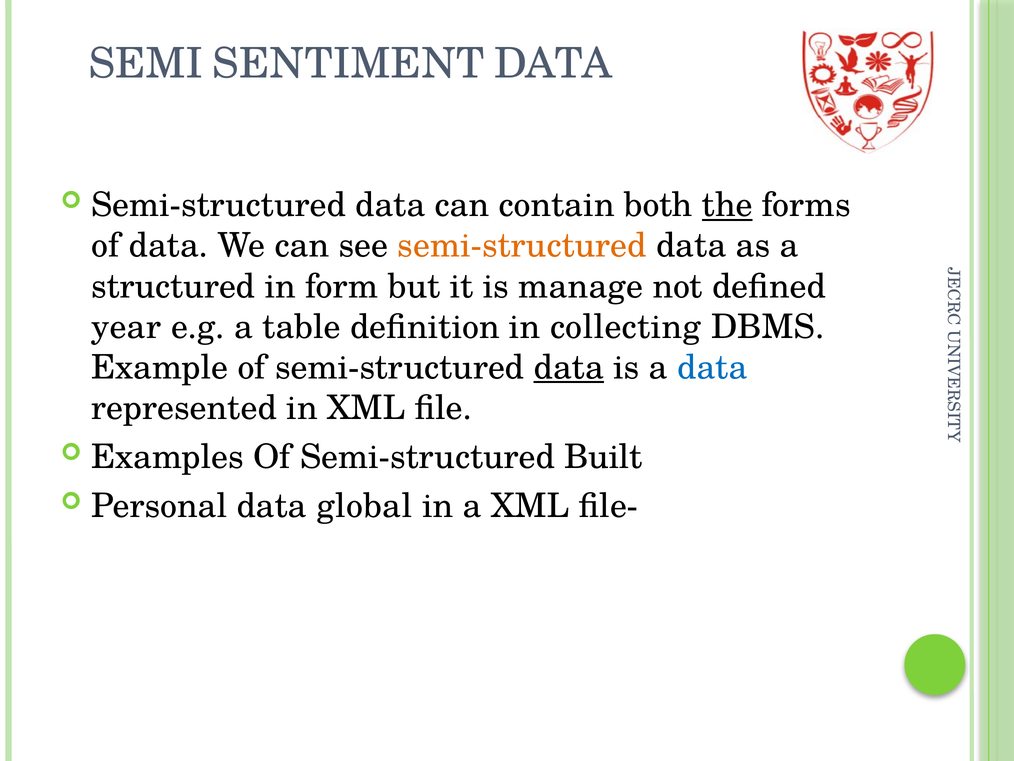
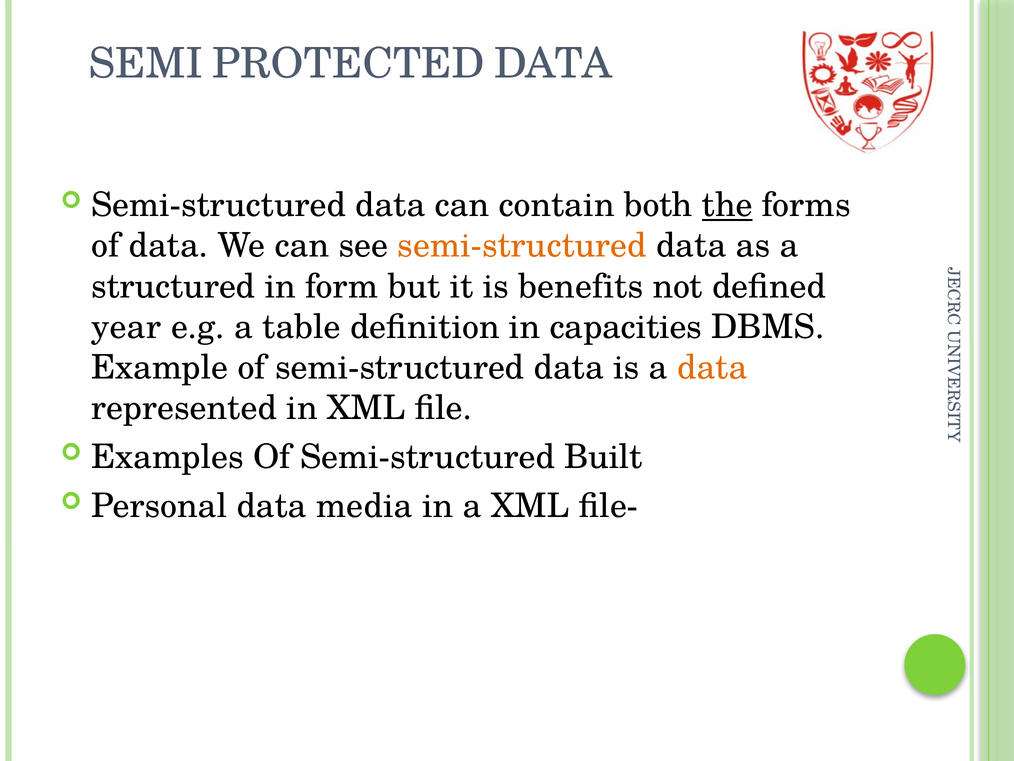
SENTIMENT: SENTIMENT -> PROTECTED
manage: manage -> benefits
collecting: collecting -> capacities
data at (569, 367) underline: present -> none
data at (712, 367) colour: blue -> orange
global: global -> media
